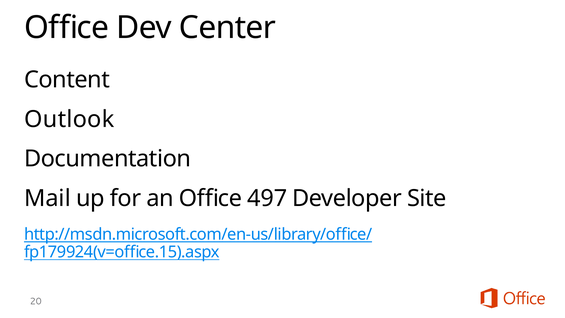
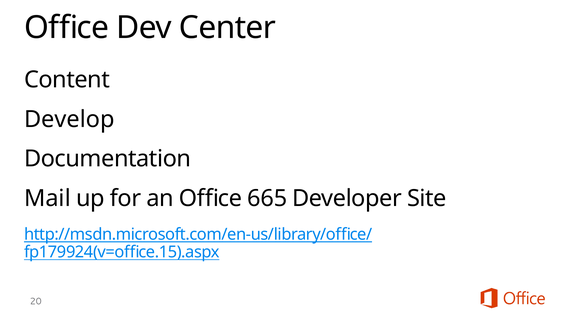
Outlook: Outlook -> Develop
497: 497 -> 665
